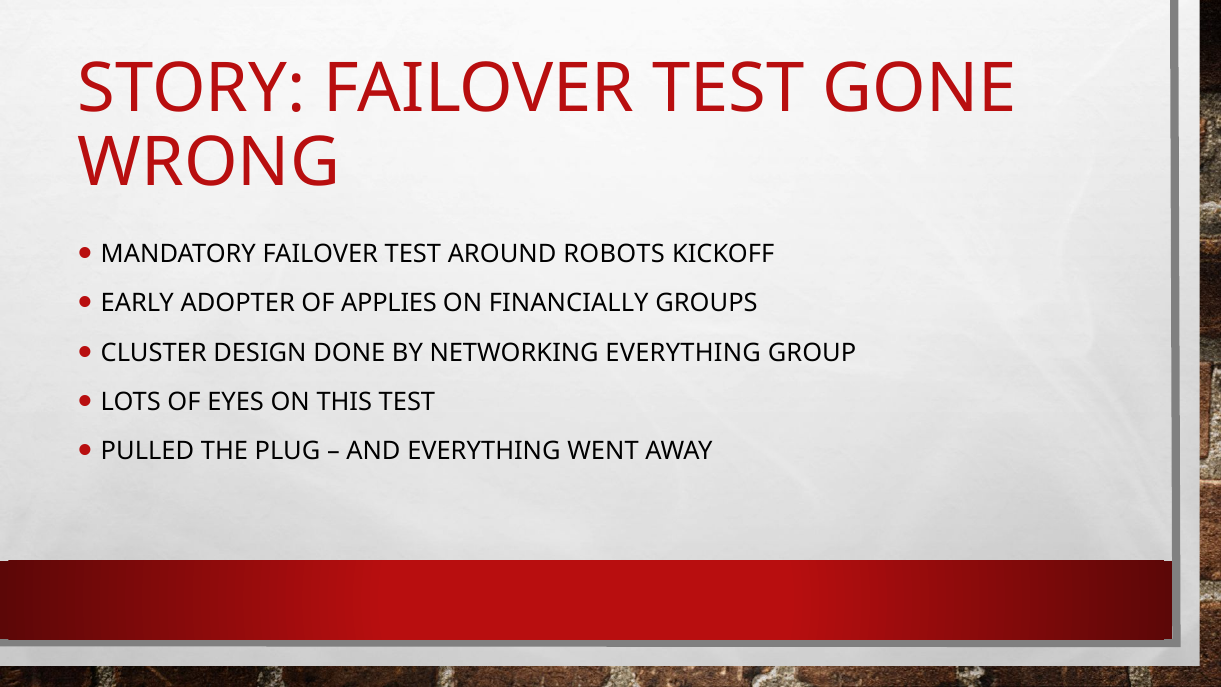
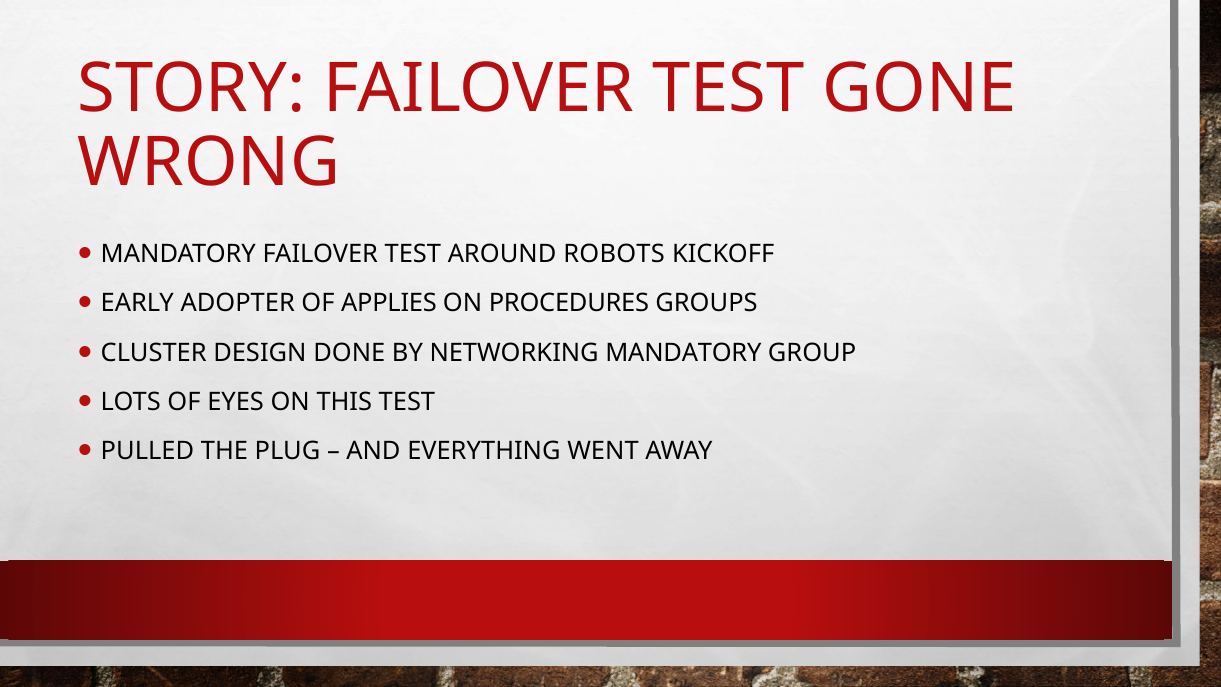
FINANCIALLY: FINANCIALLY -> PROCEDURES
NETWORKING EVERYTHING: EVERYTHING -> MANDATORY
